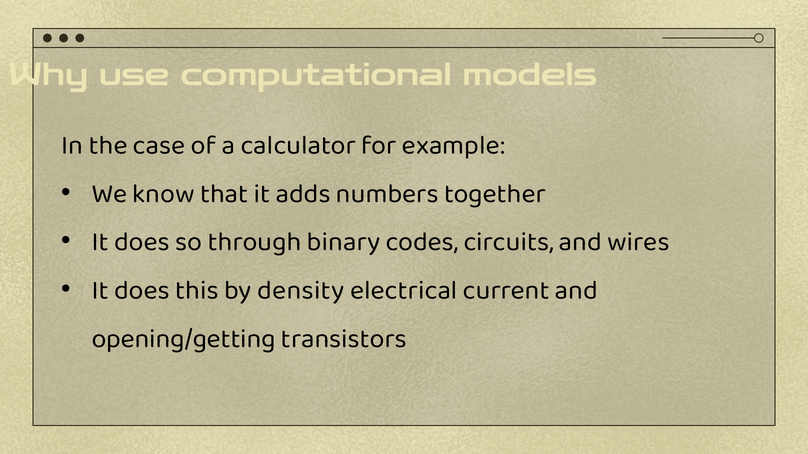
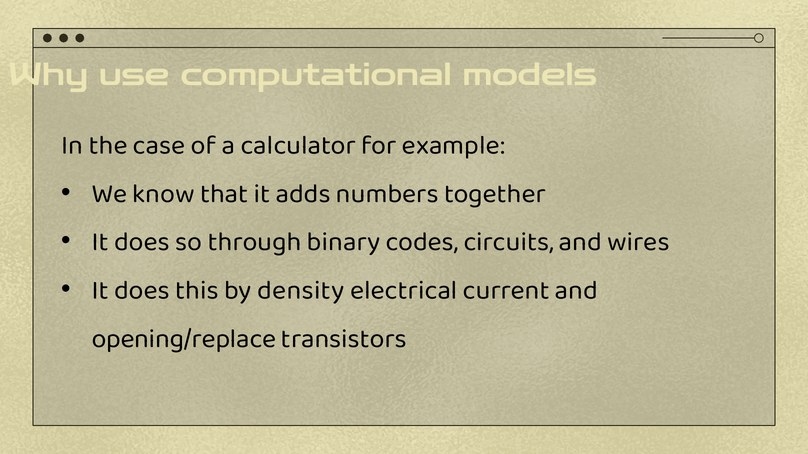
opening/getting: opening/getting -> opening/replace
